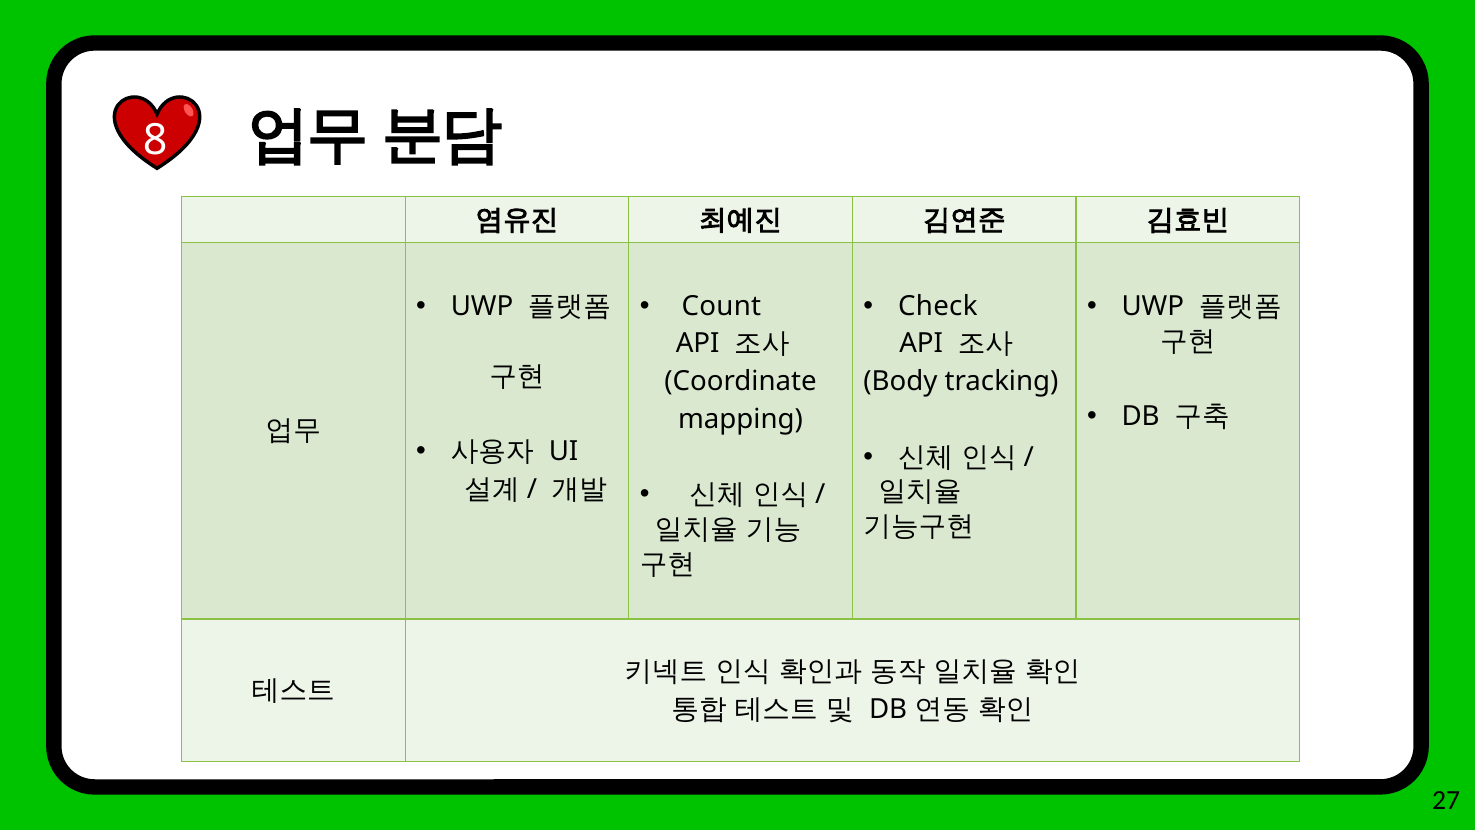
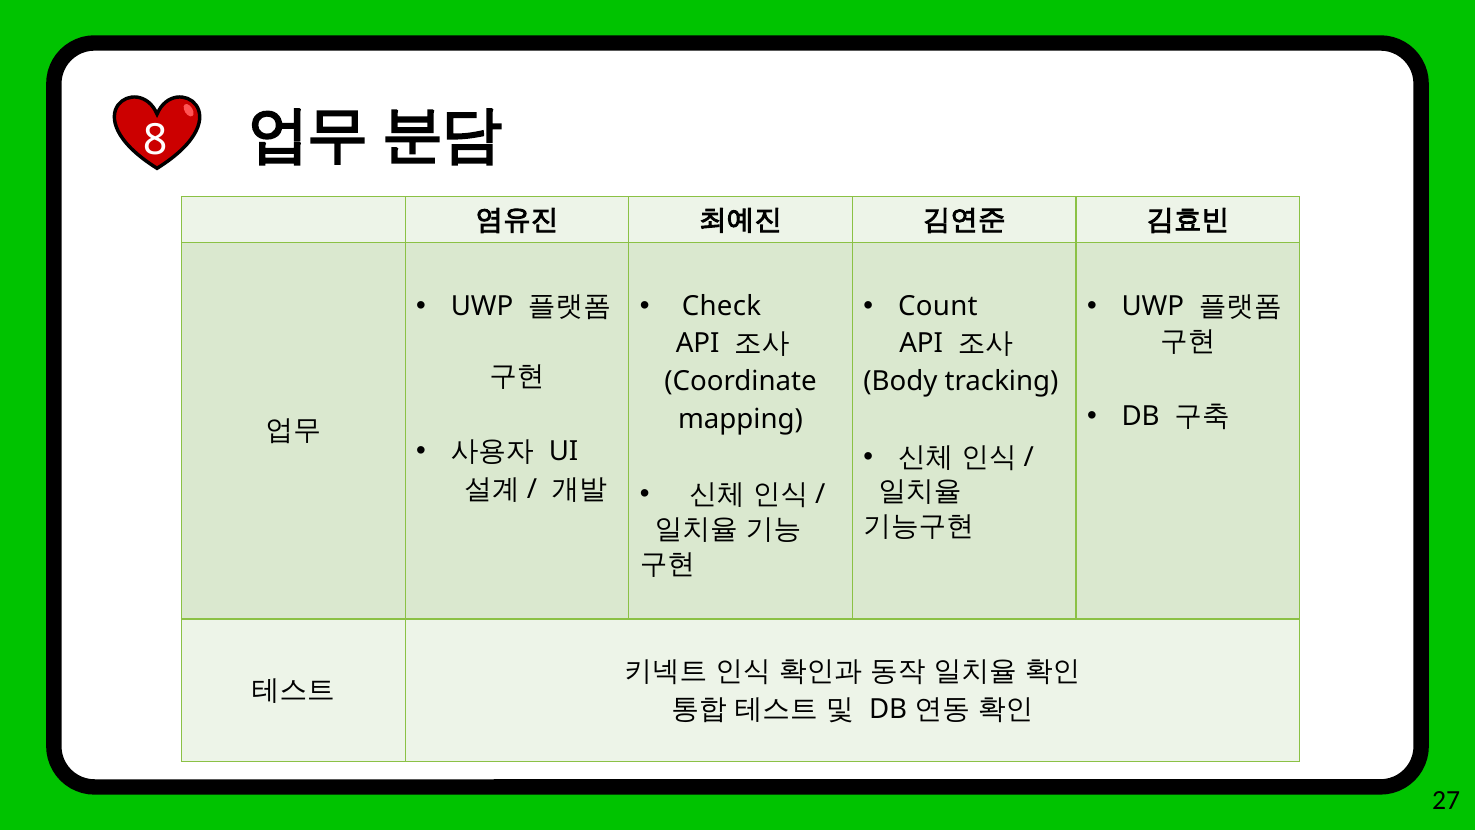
Count: Count -> Check
Check: Check -> Count
